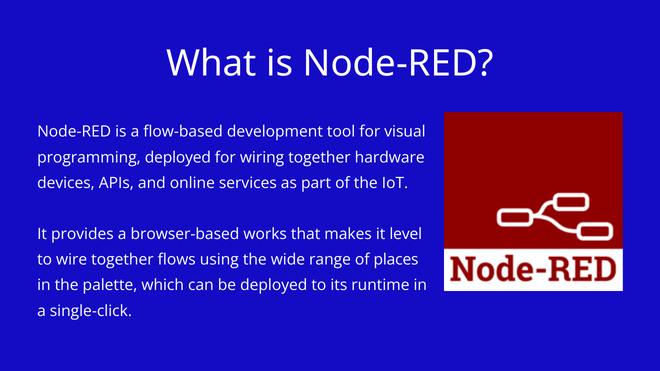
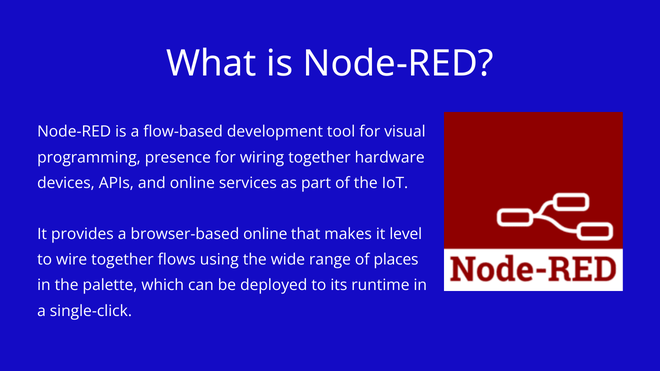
programming deployed: deployed -> presence
browser-based works: works -> online
